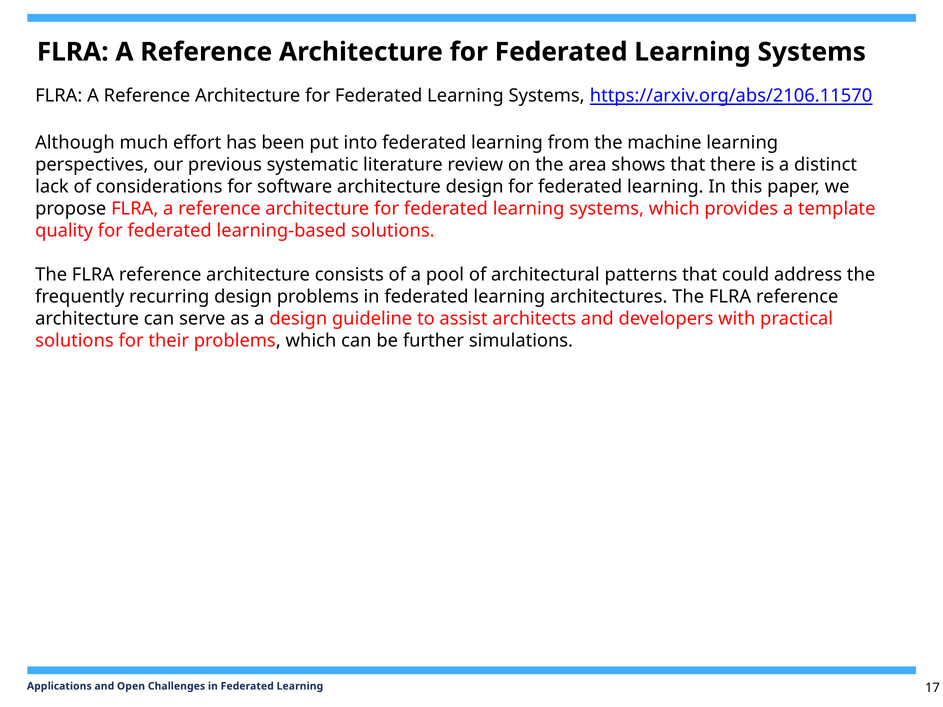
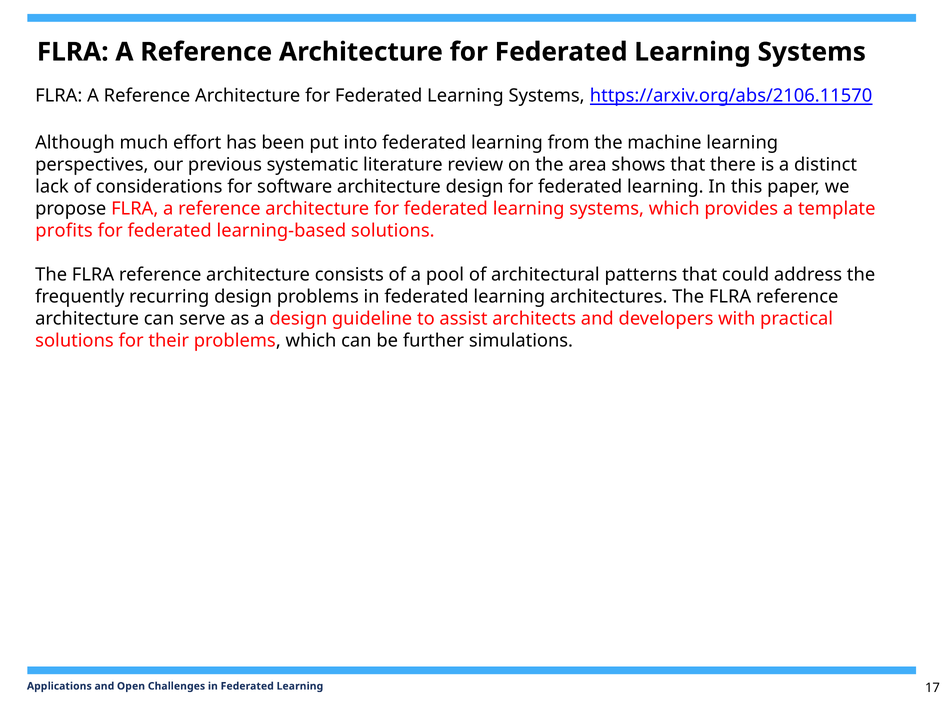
quality: quality -> profits
